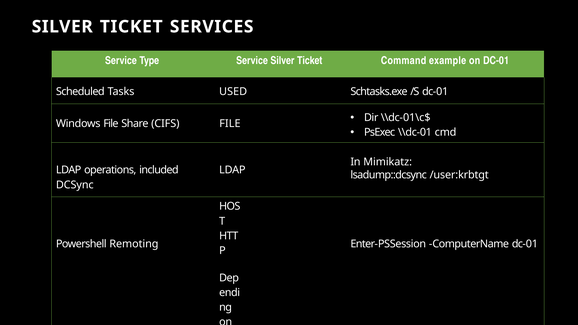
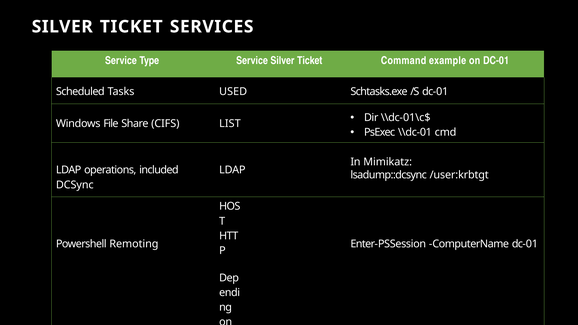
CIFS FILE: FILE -> LIST
